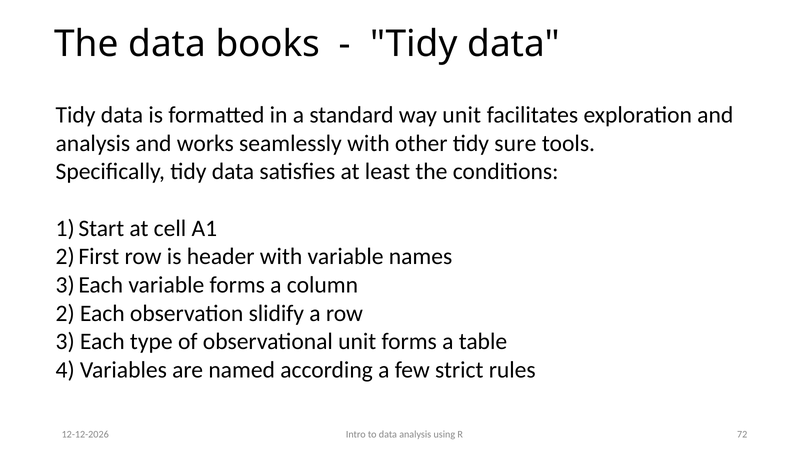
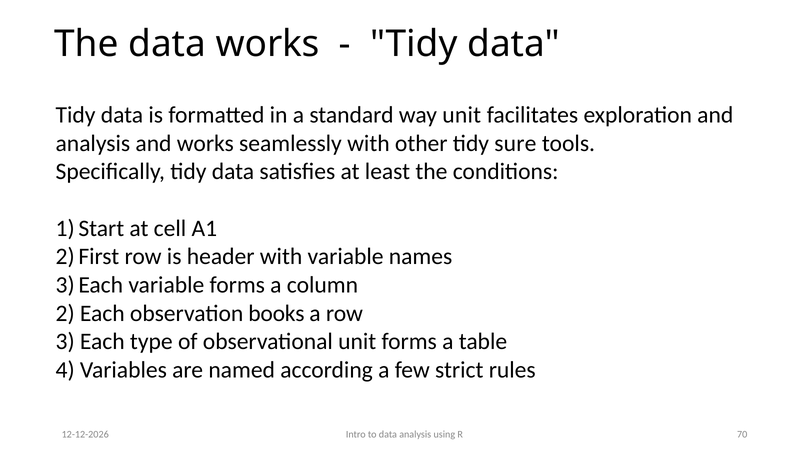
data books: books -> works
slidify: slidify -> books
72: 72 -> 70
